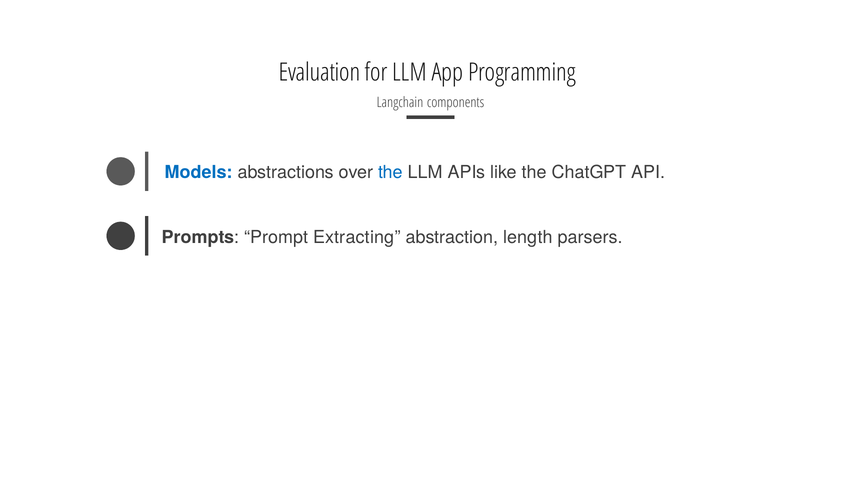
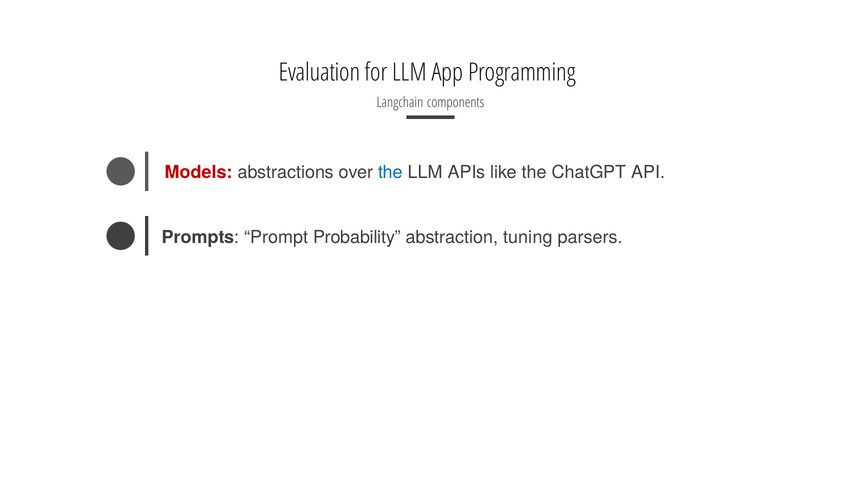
Models colour: blue -> red
Extracting: Extracting -> Probability
length: length -> tuning
